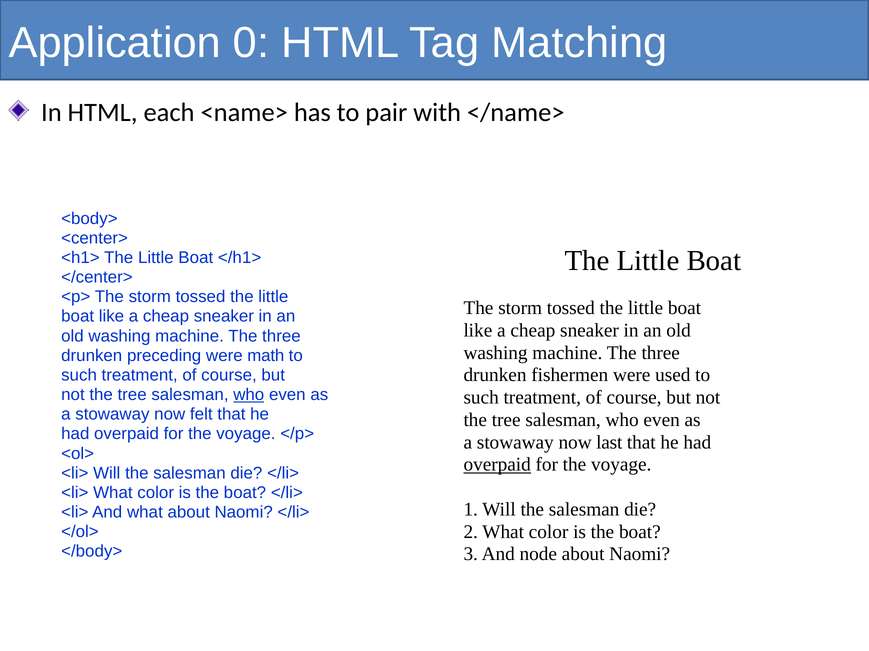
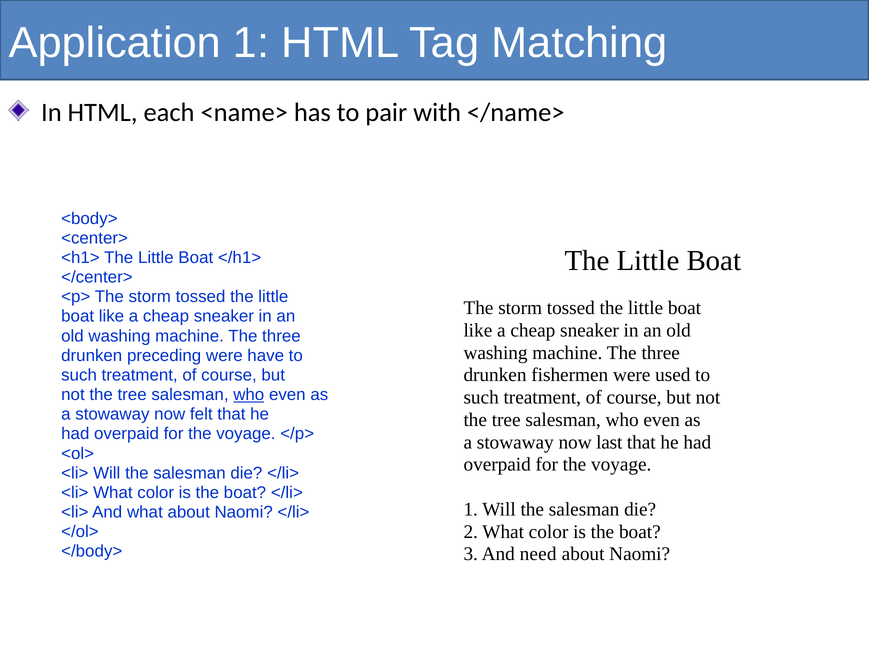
Application 0: 0 -> 1
math: math -> have
overpaid at (497, 465) underline: present -> none
node: node -> need
